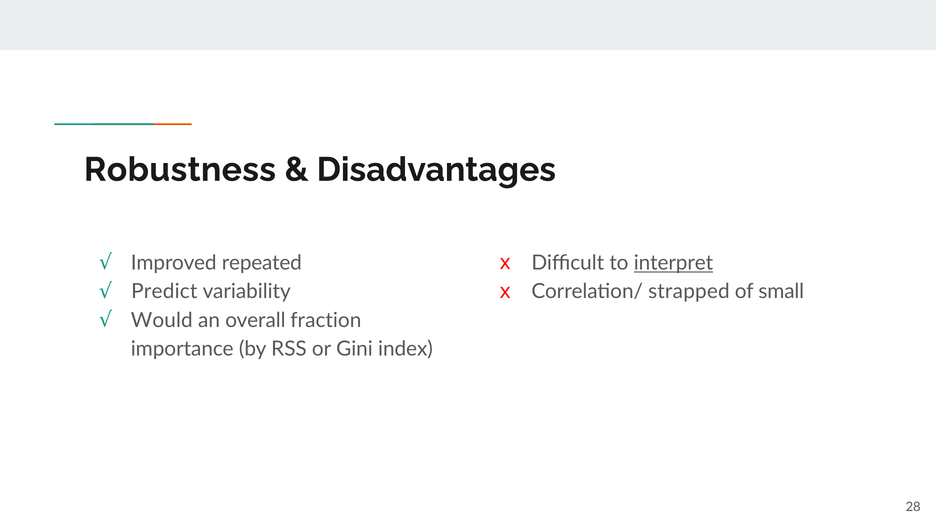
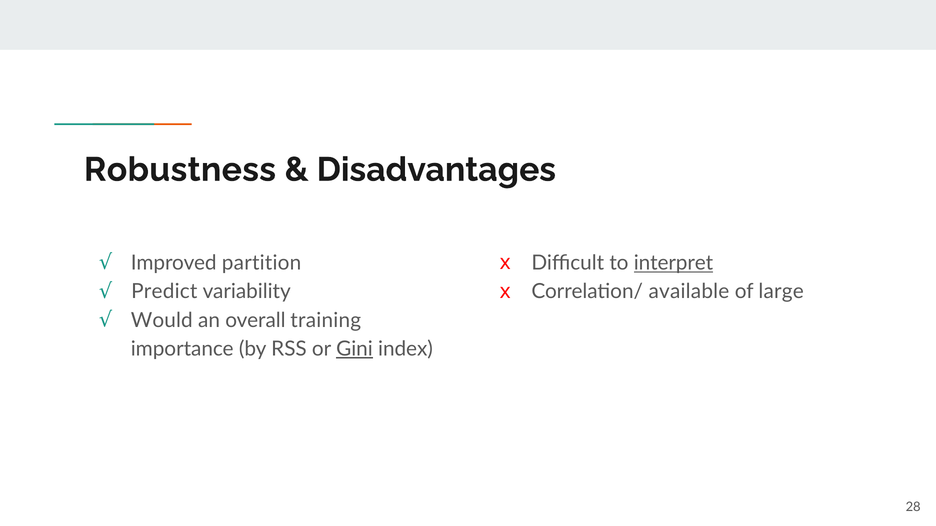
repeated: repeated -> partition
strapped: strapped -> available
small: small -> large
fraction: fraction -> training
Gini underline: none -> present
